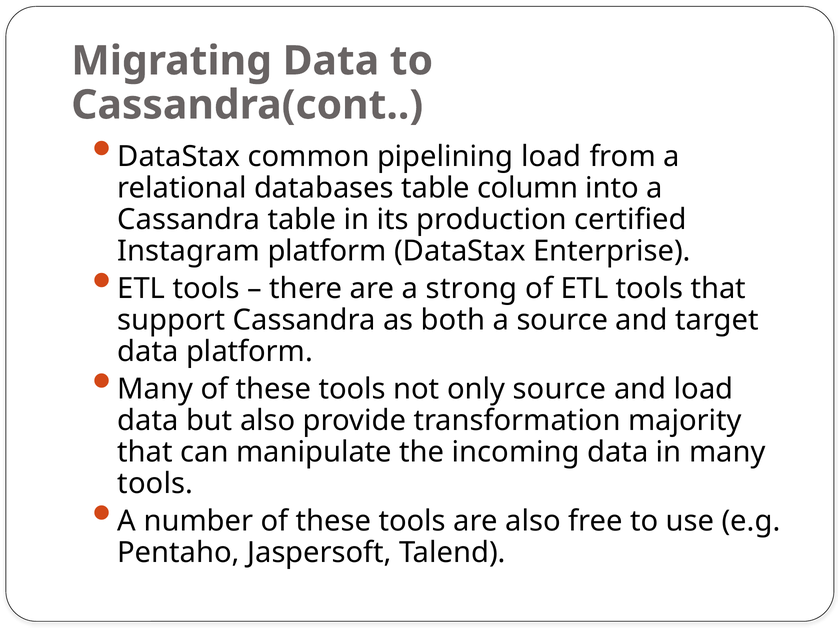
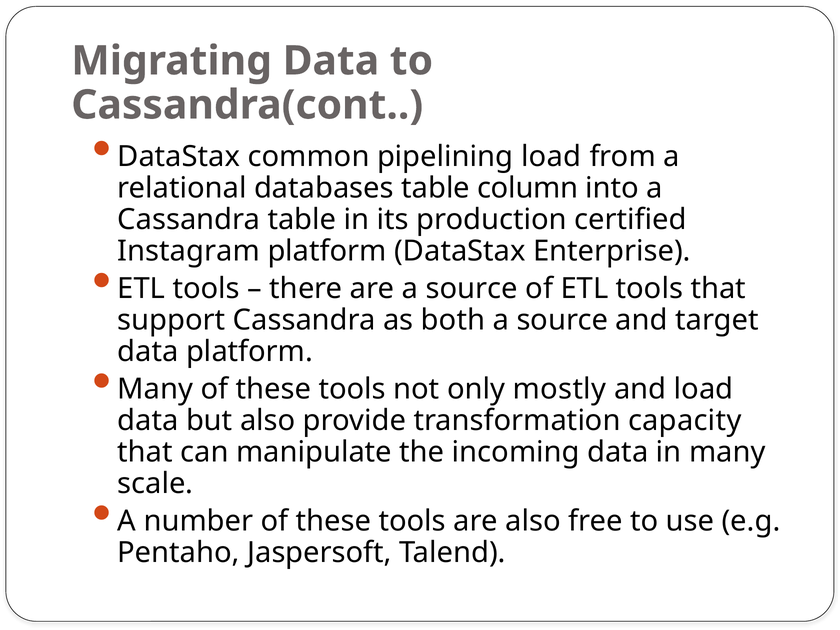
are a strong: strong -> source
only source: source -> mostly
majority: majority -> capacity
tools at (155, 484): tools -> scale
